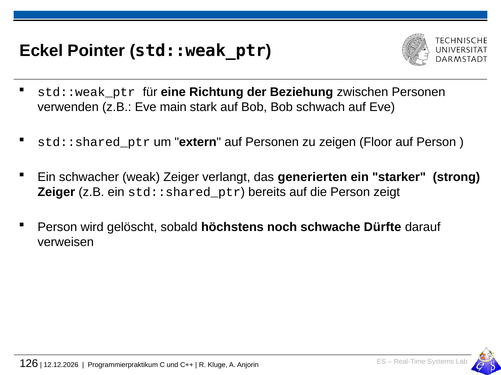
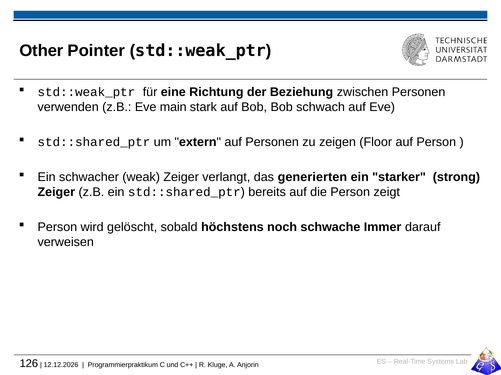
Eckel: Eckel -> Other
Dürfte: Dürfte -> Immer
